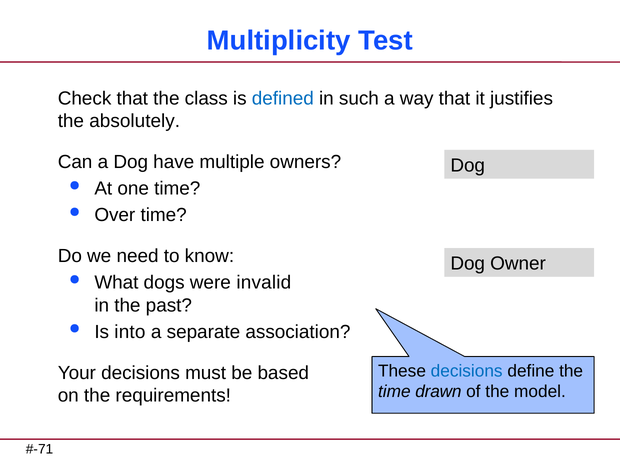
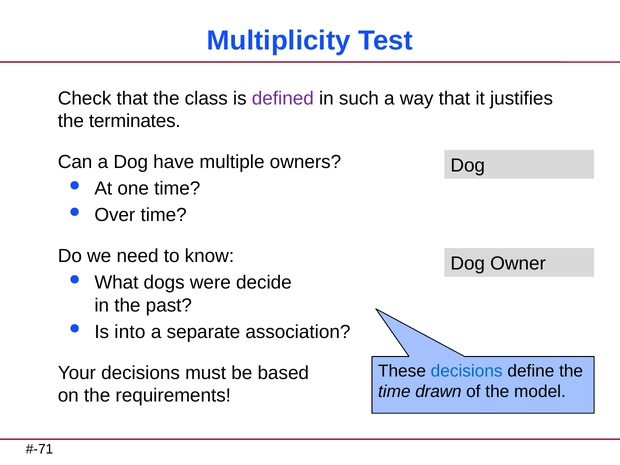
defined colour: blue -> purple
absolutely: absolutely -> terminates
invalid: invalid -> decide
